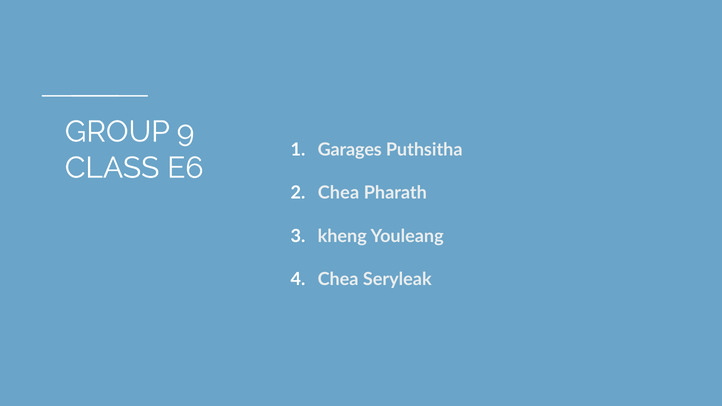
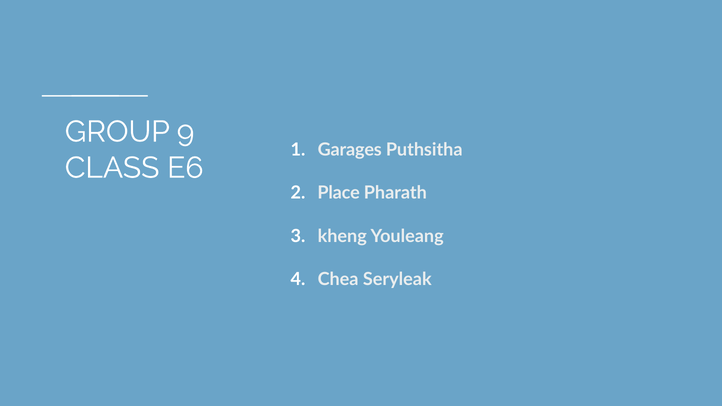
Chea at (338, 193): Chea -> Place
